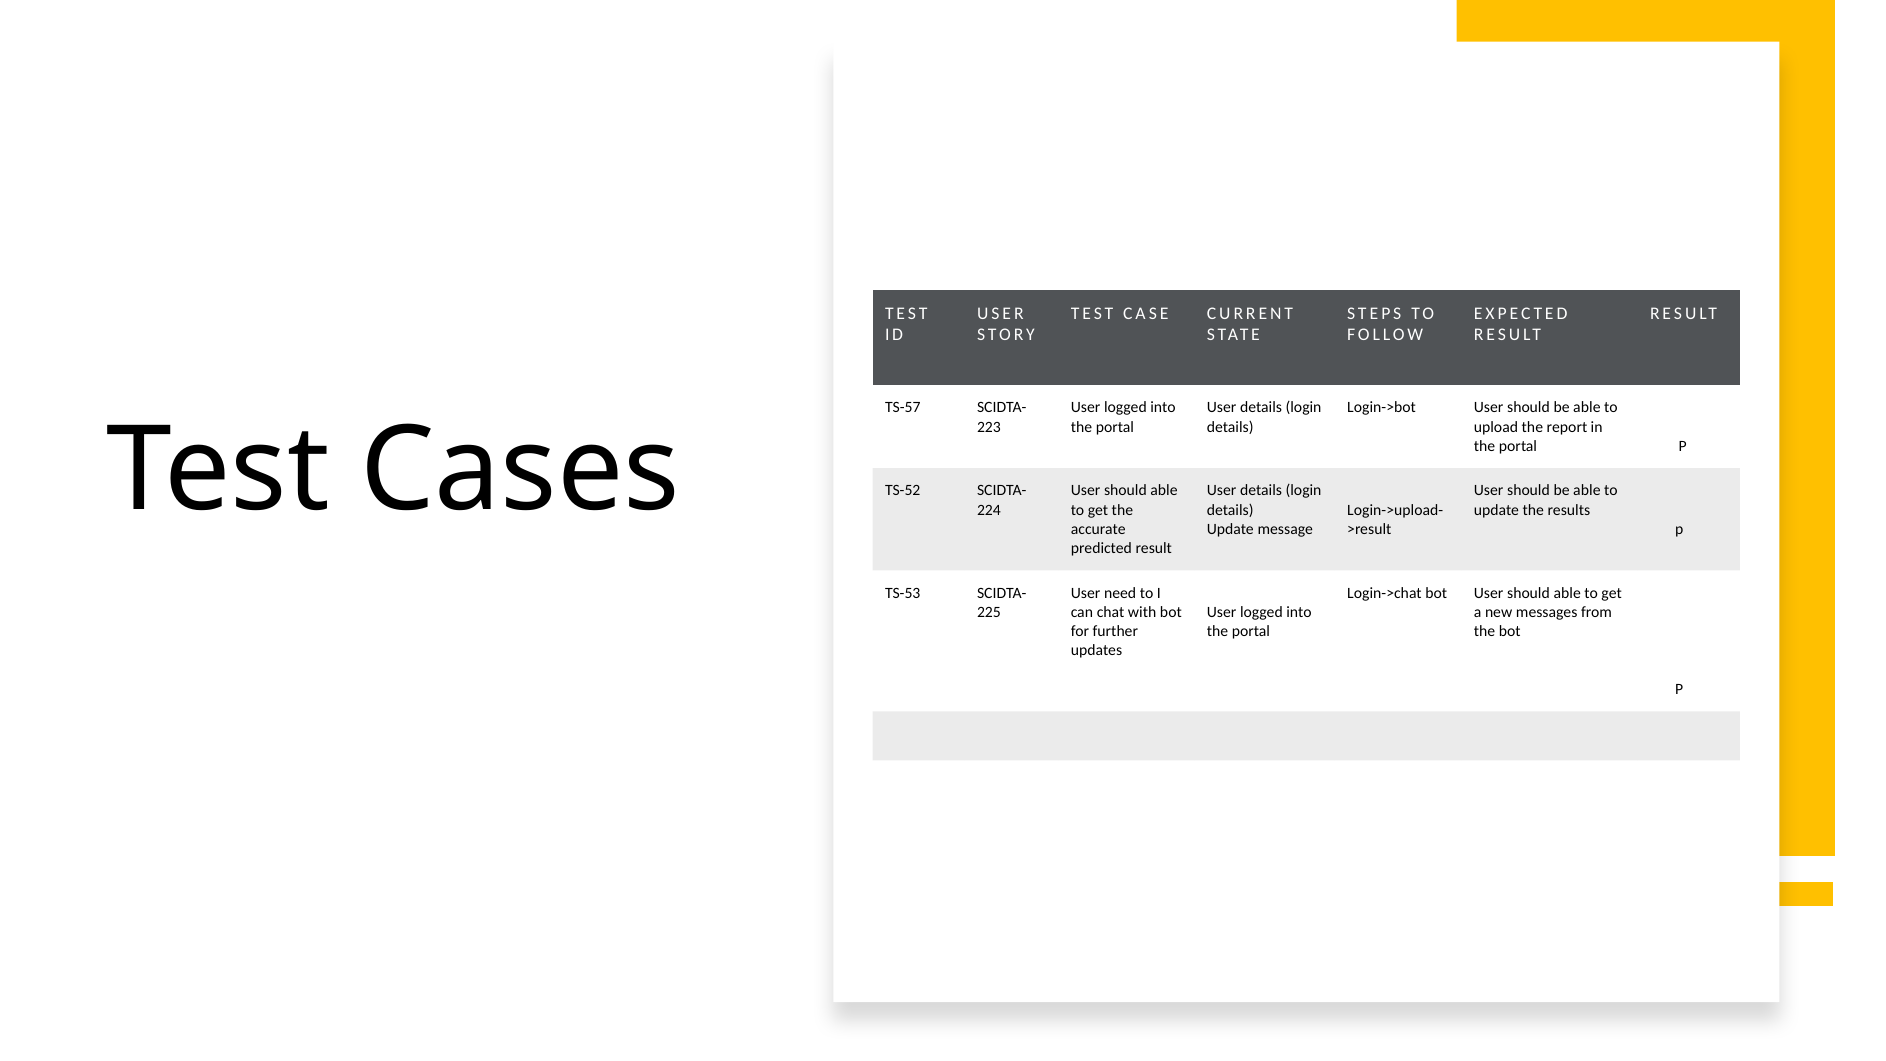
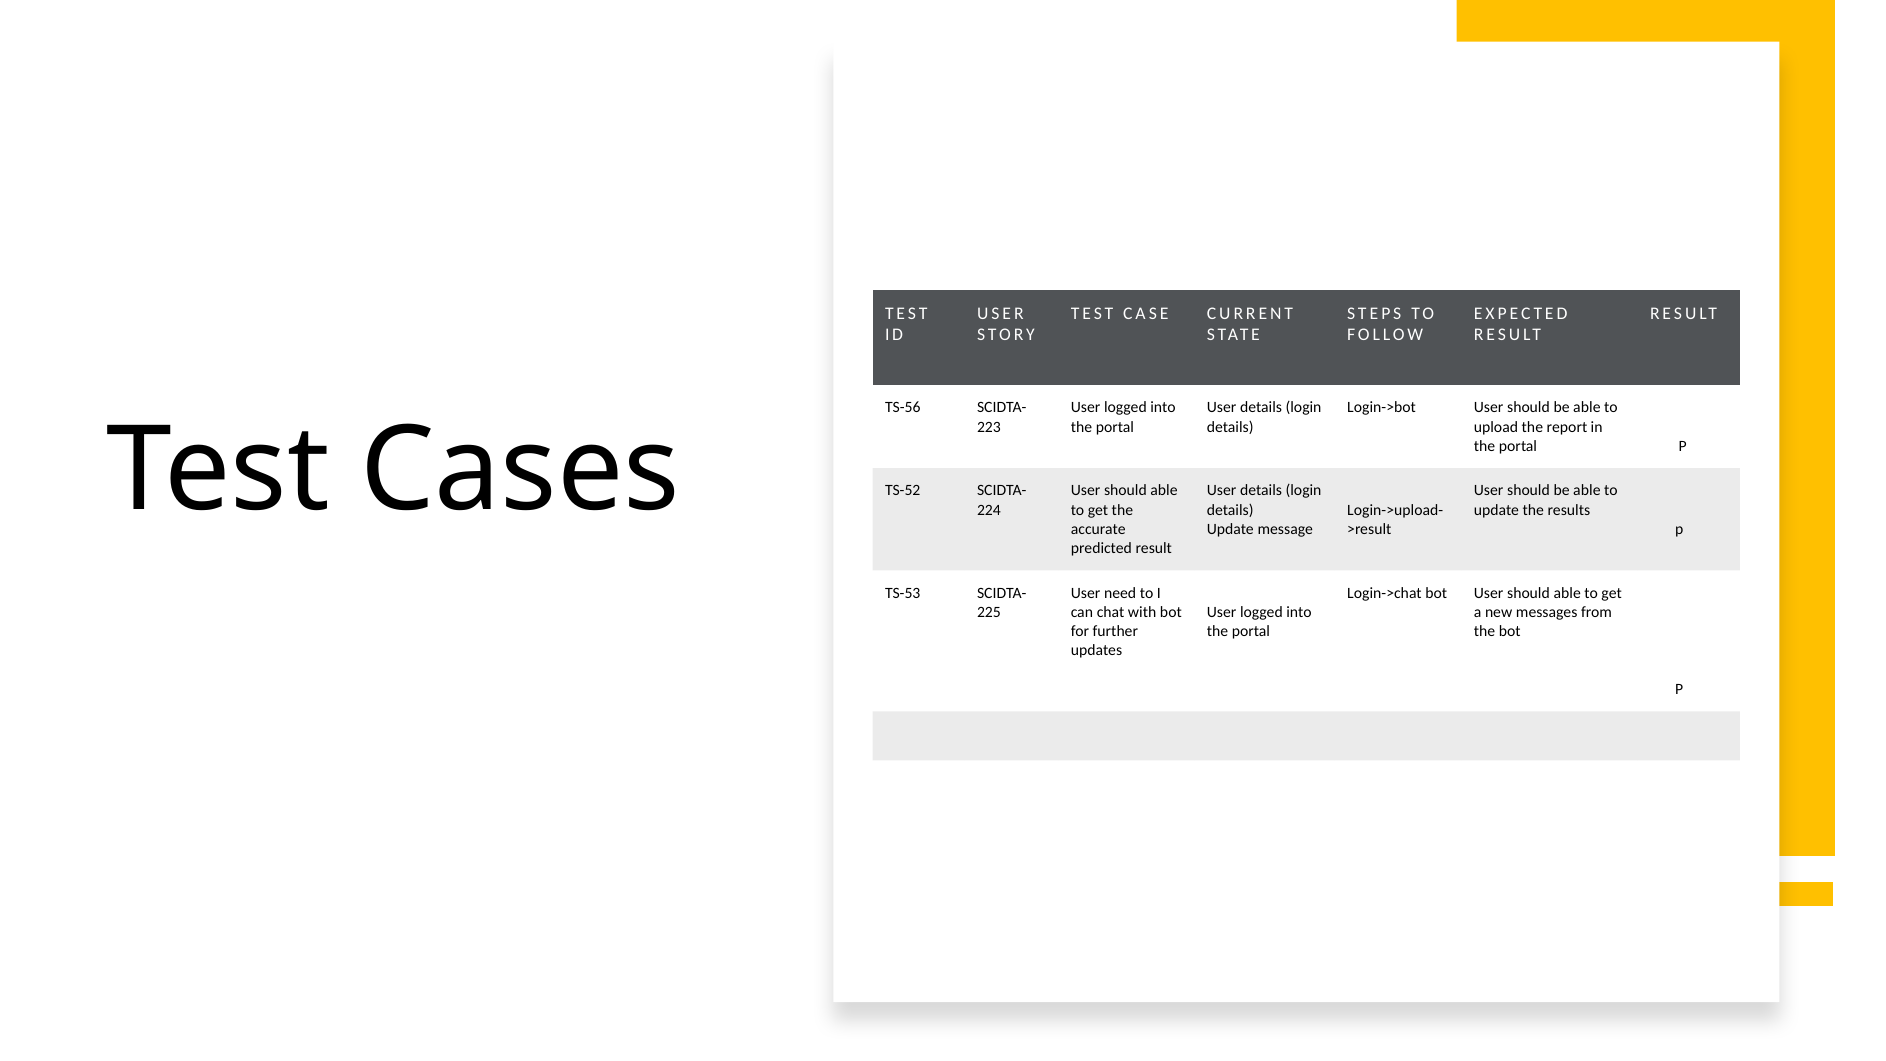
TS-57: TS-57 -> TS-56
